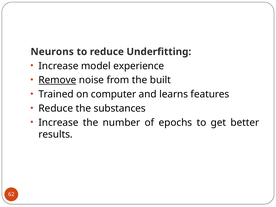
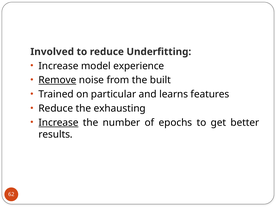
Neurons: Neurons -> Involved
computer: computer -> particular
substances: substances -> exhausting
Increase at (59, 123) underline: none -> present
